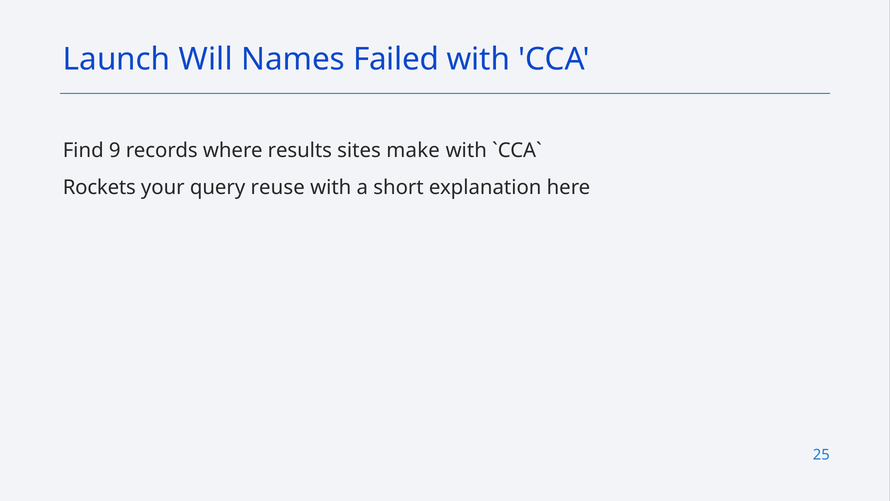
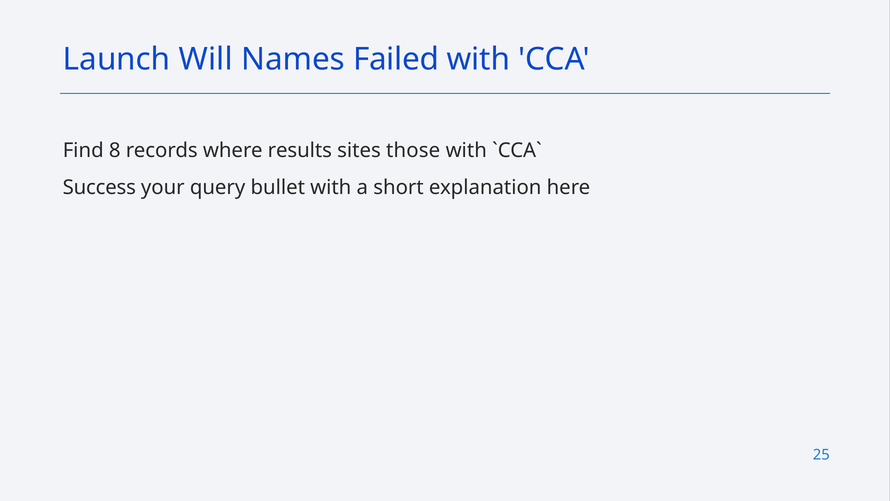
9: 9 -> 8
make: make -> those
Rockets: Rockets -> Success
reuse: reuse -> bullet
